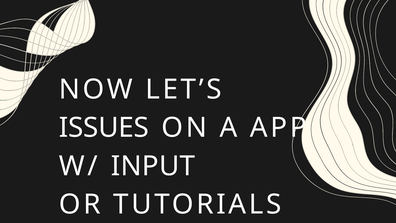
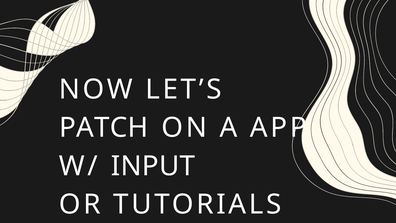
ISSUES: ISSUES -> PATCH
